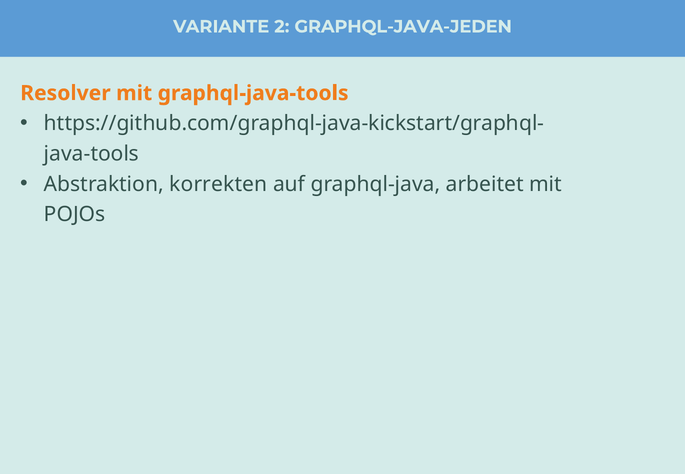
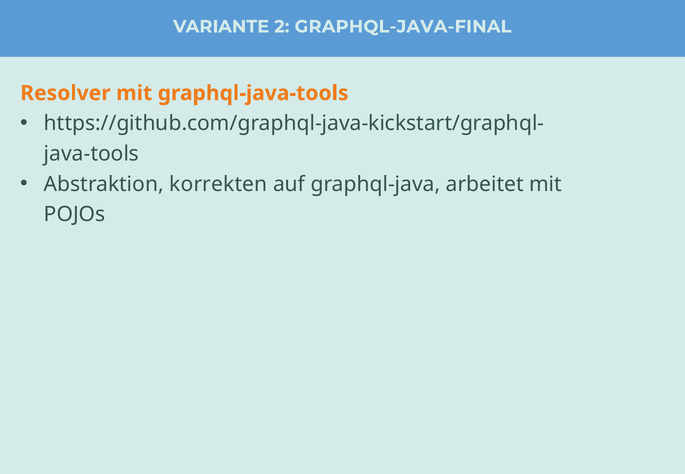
GRAPHQL-JAVA-JEDEN: GRAPHQL-JAVA-JEDEN -> GRAPHQL-JAVA-FINAL
